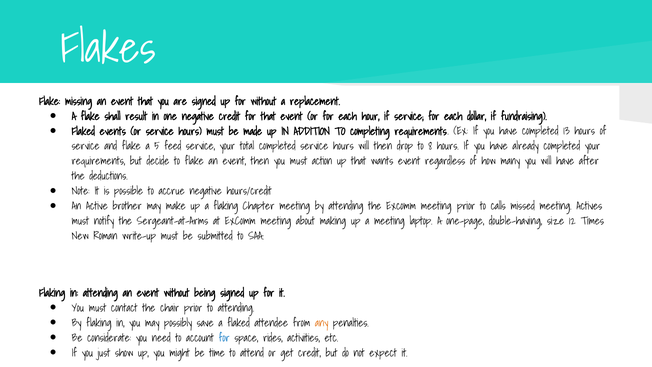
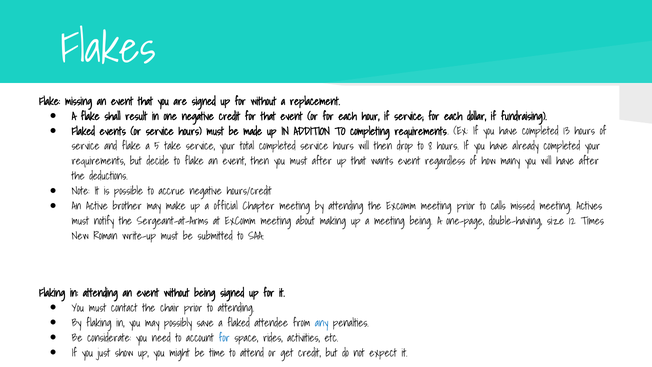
feed: feed -> take
must action: action -> after
a flaking: flaking -> official
meeting laptop: laptop -> being
any colour: orange -> blue
